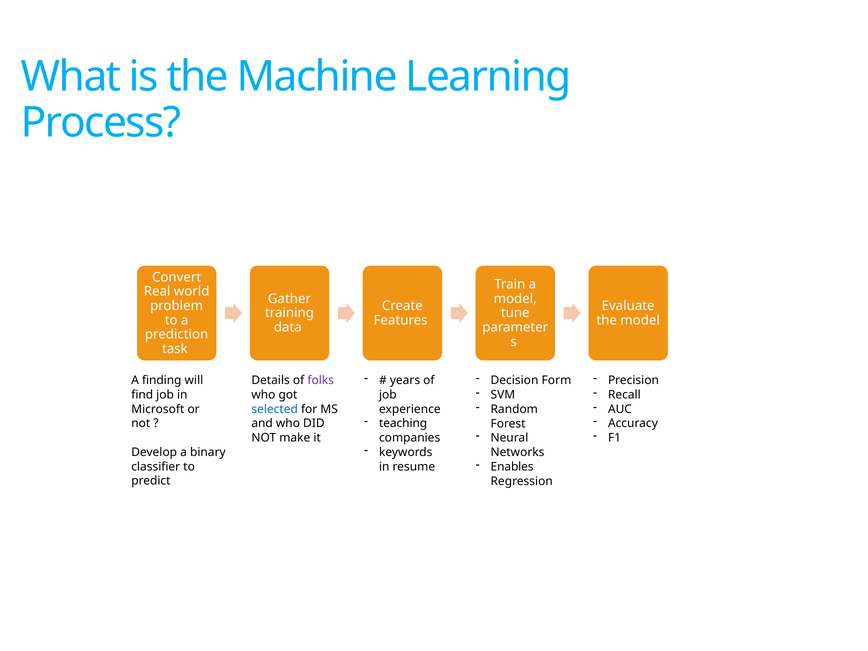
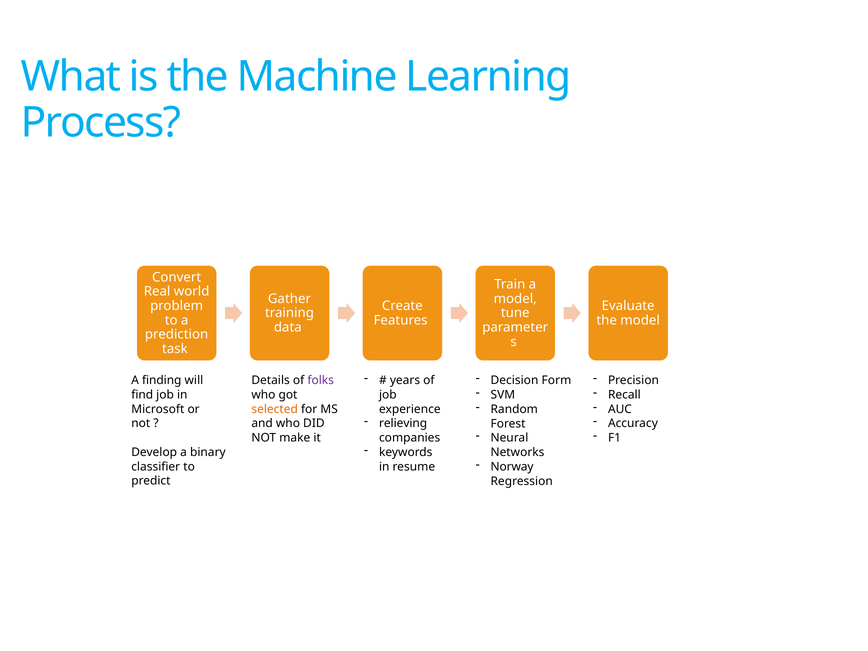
selected colour: blue -> orange
teaching: teaching -> relieving
Enables: Enables -> Norway
